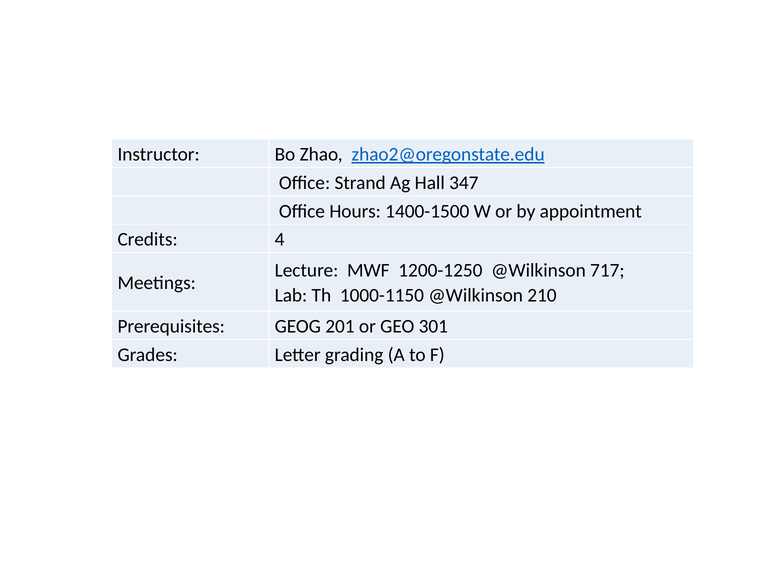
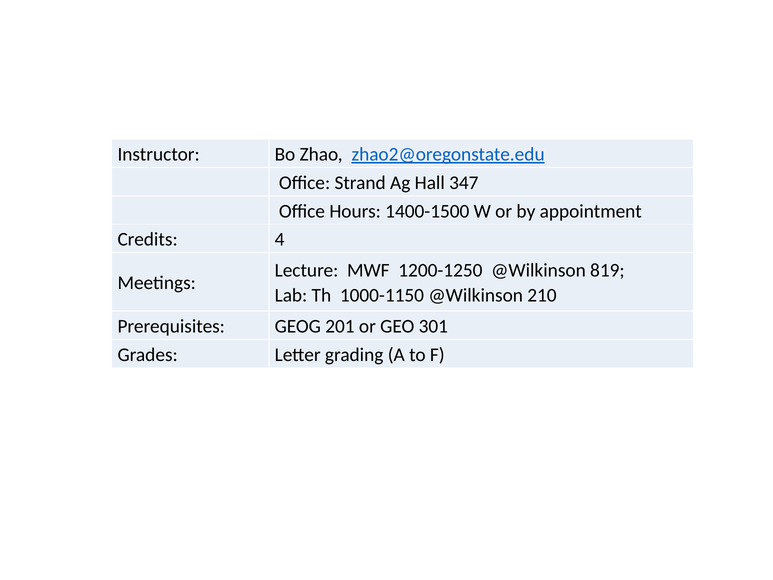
717: 717 -> 819
